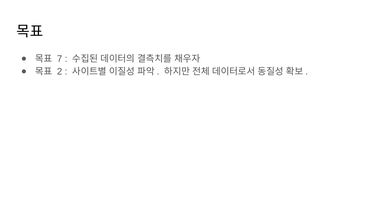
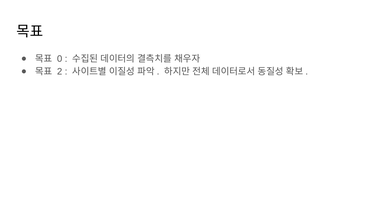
7: 7 -> 0
